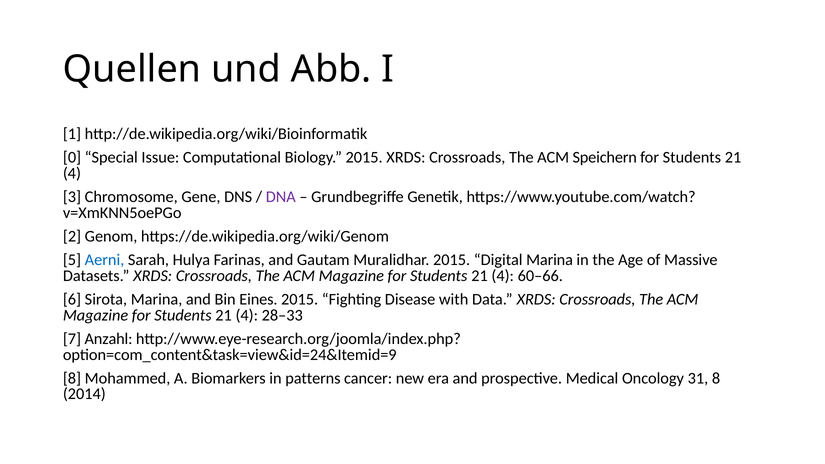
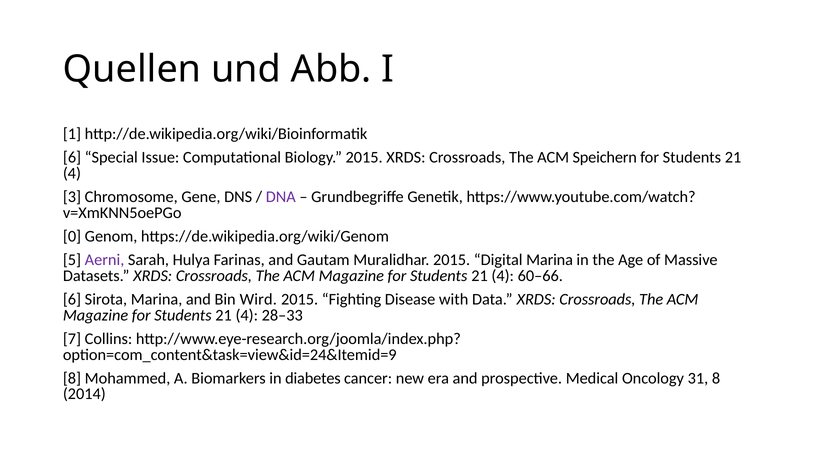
0 at (72, 158): 0 -> 6
2: 2 -> 0
Aerni colour: blue -> purple
Eines: Eines -> Wird
Anzahl: Anzahl -> Collins
patterns: patterns -> diabetes
